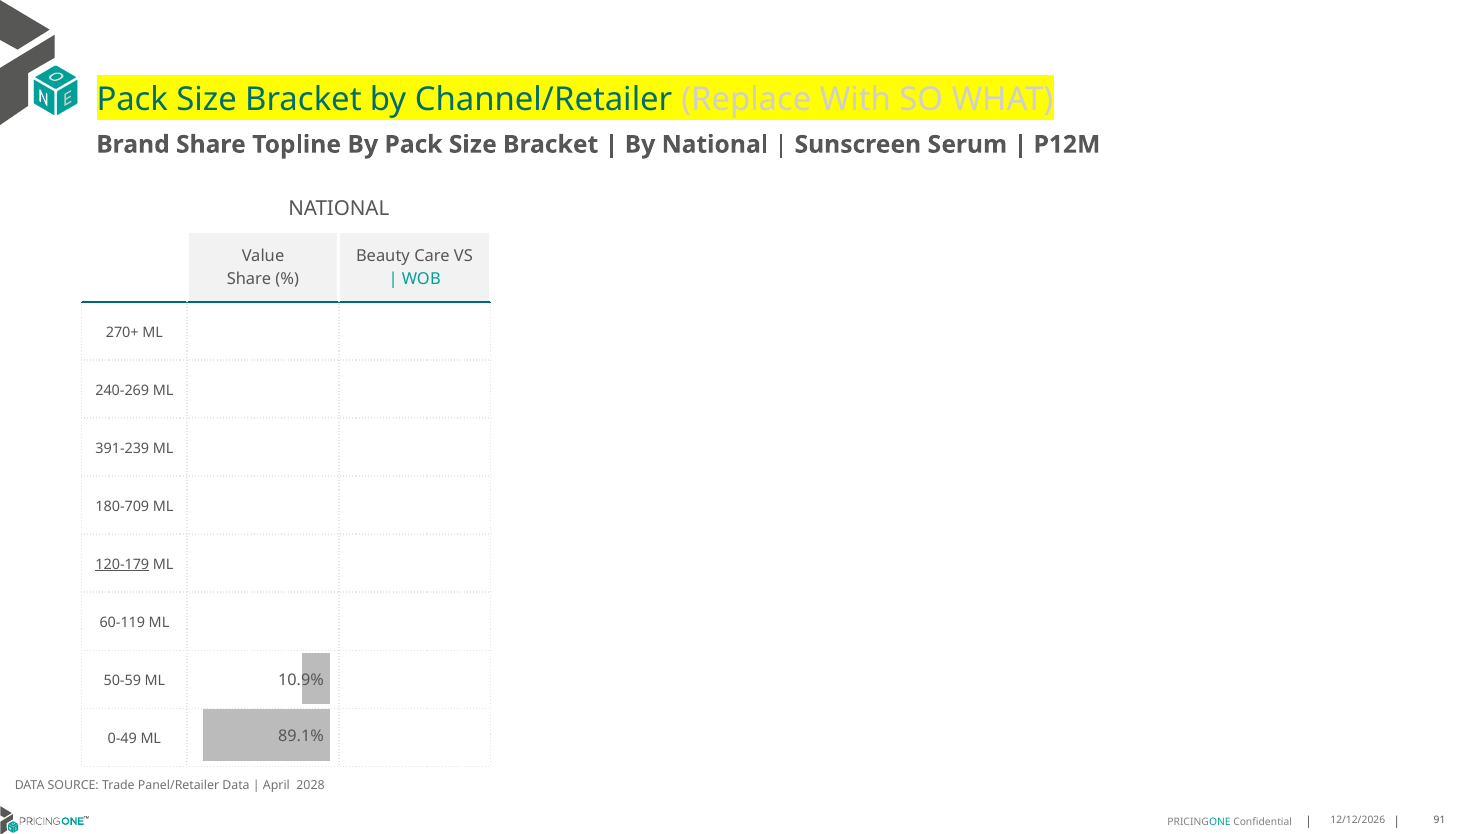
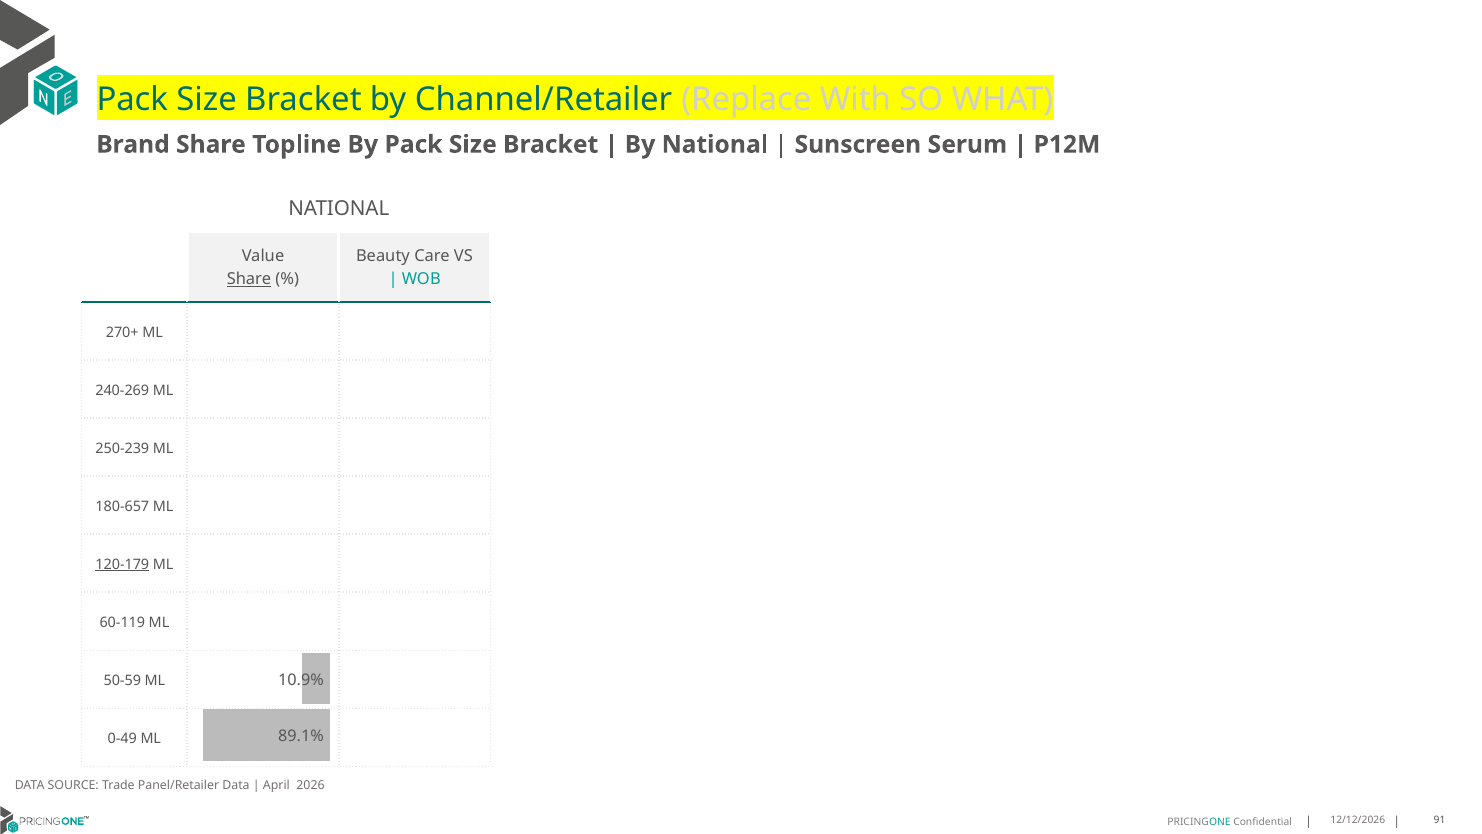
Share at (249, 279) underline: none -> present
391-239: 391-239 -> 250-239
180-709: 180-709 -> 180-657
2028: 2028 -> 2026
